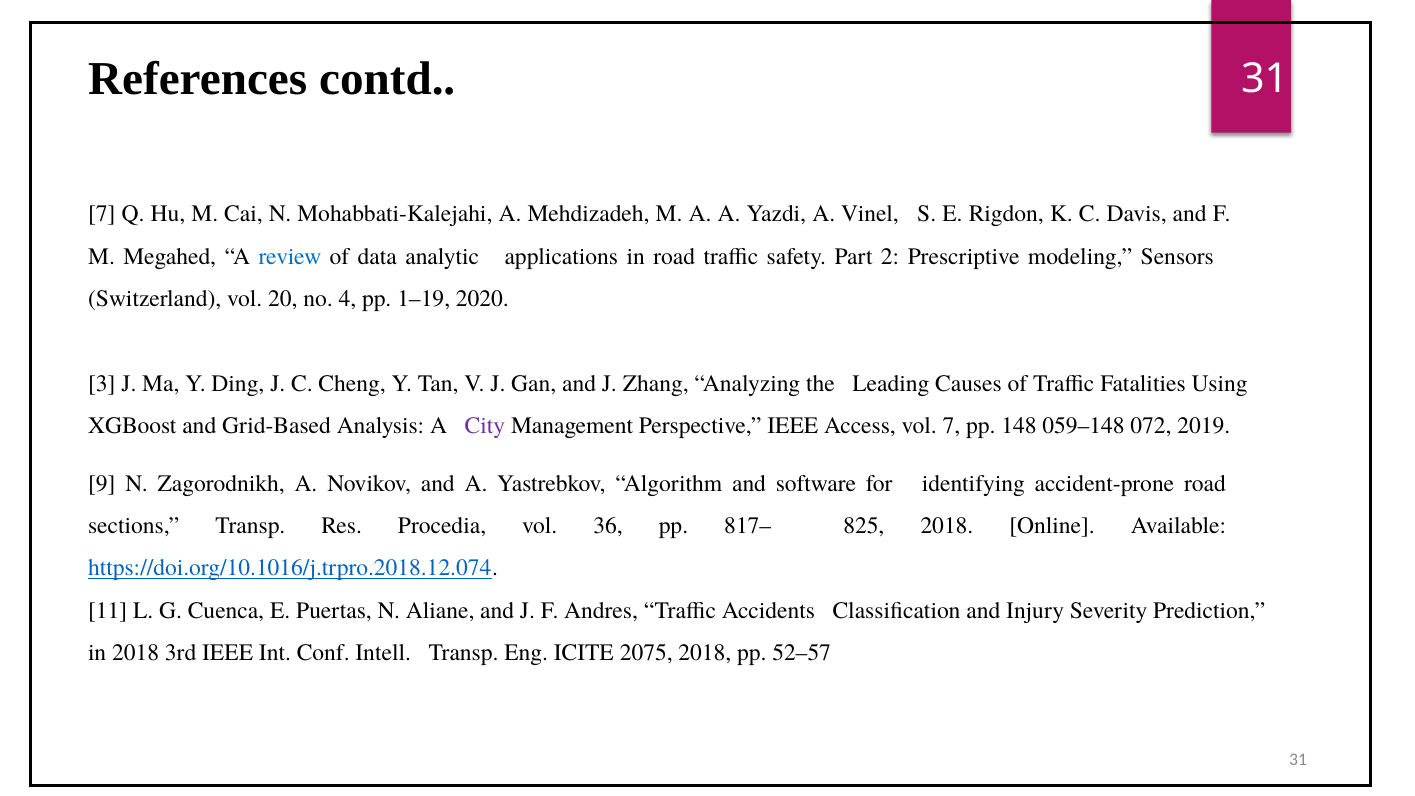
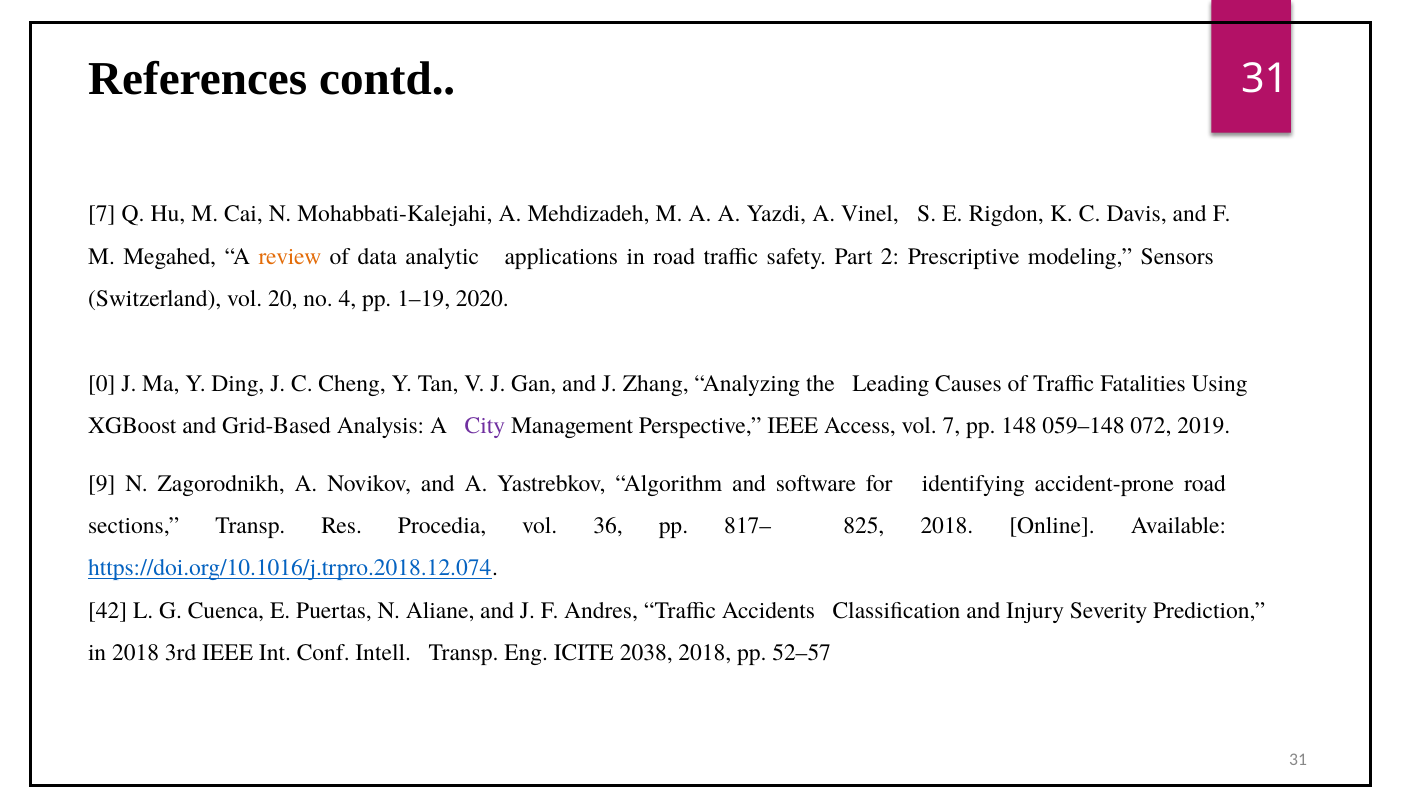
review colour: blue -> orange
3: 3 -> 0
11: 11 -> 42
2075: 2075 -> 2038
